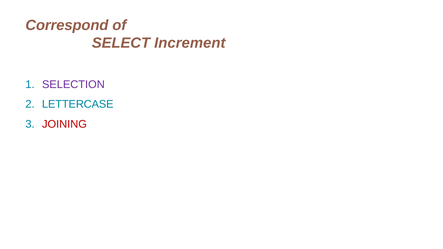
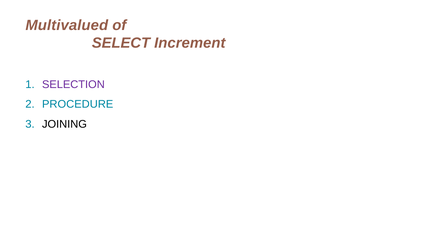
Correspond: Correspond -> Multivalued
LETTERCASE: LETTERCASE -> PROCEDURE
JOINING colour: red -> black
